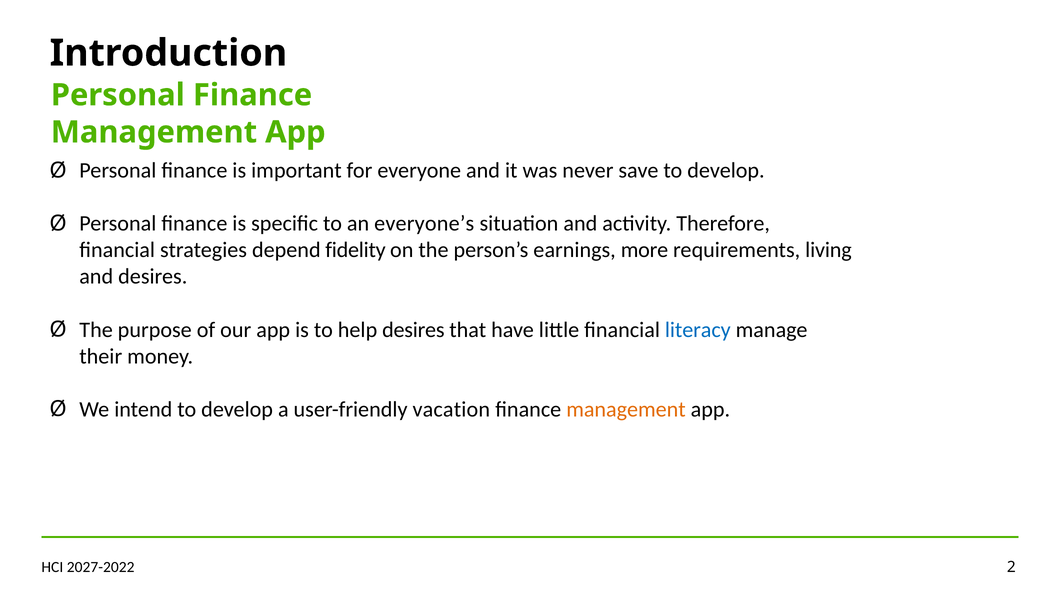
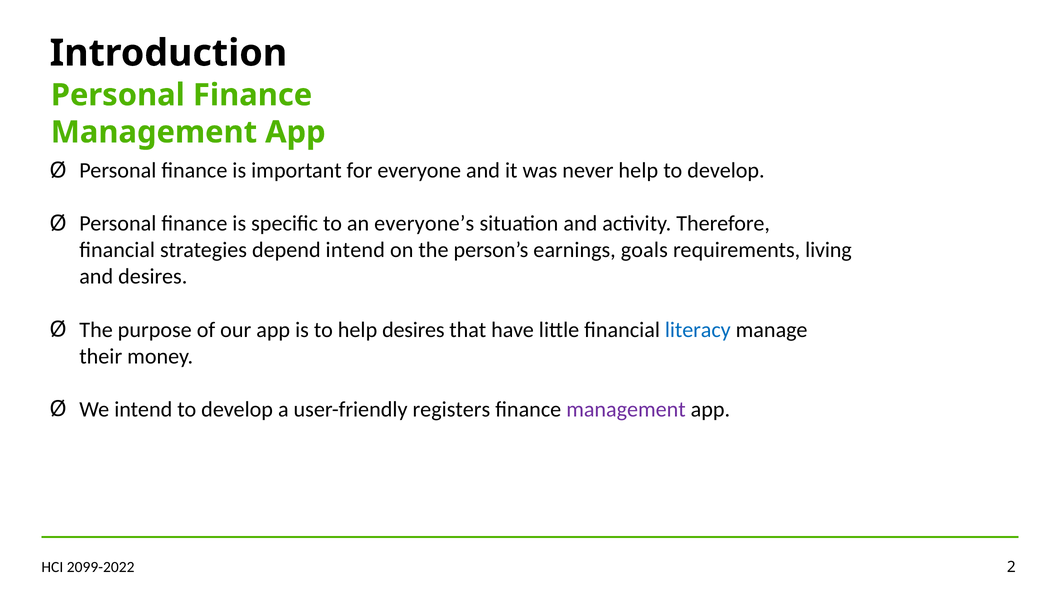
never save: save -> help
depend fidelity: fidelity -> intend
more: more -> goals
vacation: vacation -> registers
management at (626, 410) colour: orange -> purple
2027-2022: 2027-2022 -> 2099-2022
